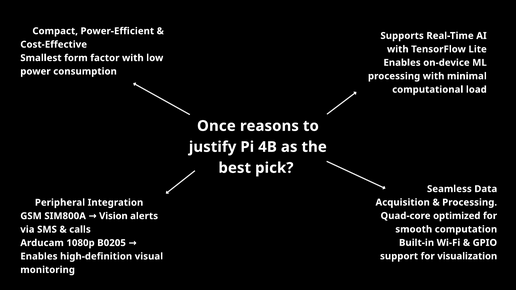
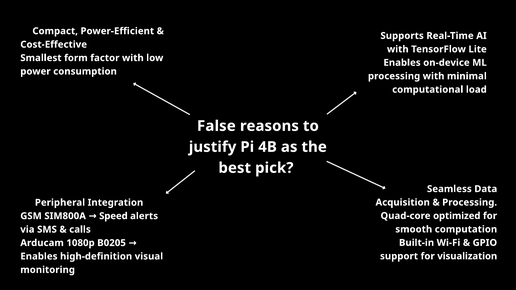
Once: Once -> False
Vision: Vision -> Speed
